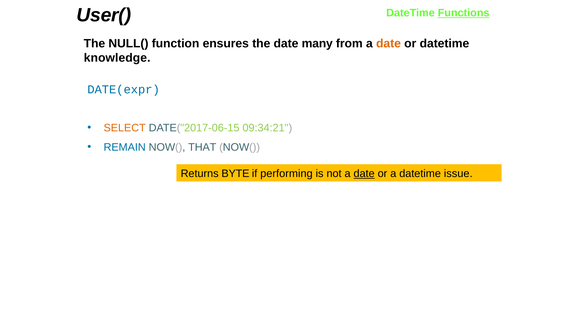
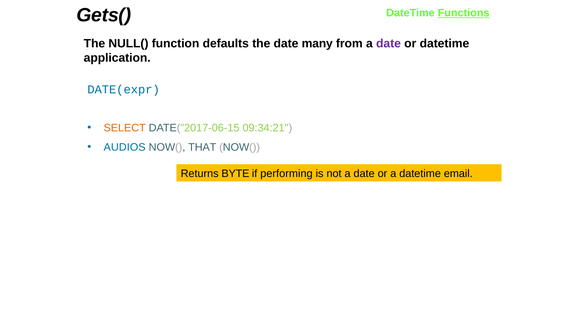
User(: User( -> Gets(
ensures: ensures -> defaults
date at (388, 44) colour: orange -> purple
knowledge: knowledge -> application
REMAIN: REMAIN -> AUDIOS
date at (364, 174) underline: present -> none
issue: issue -> email
